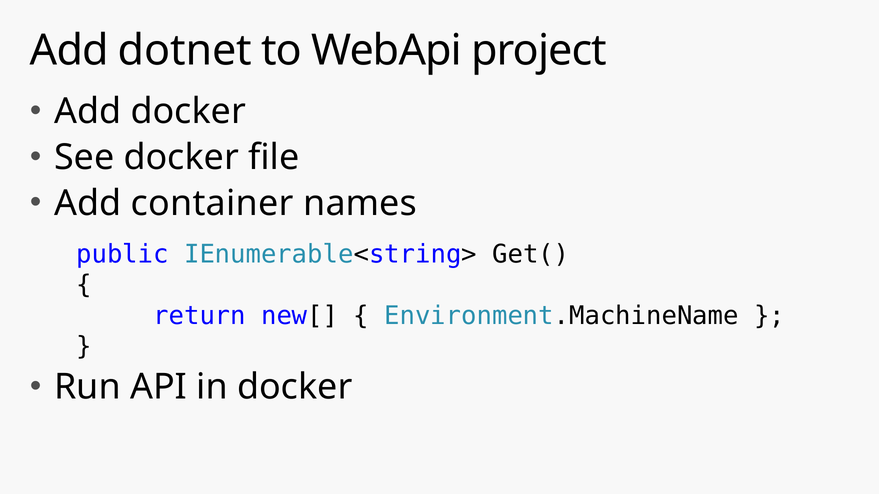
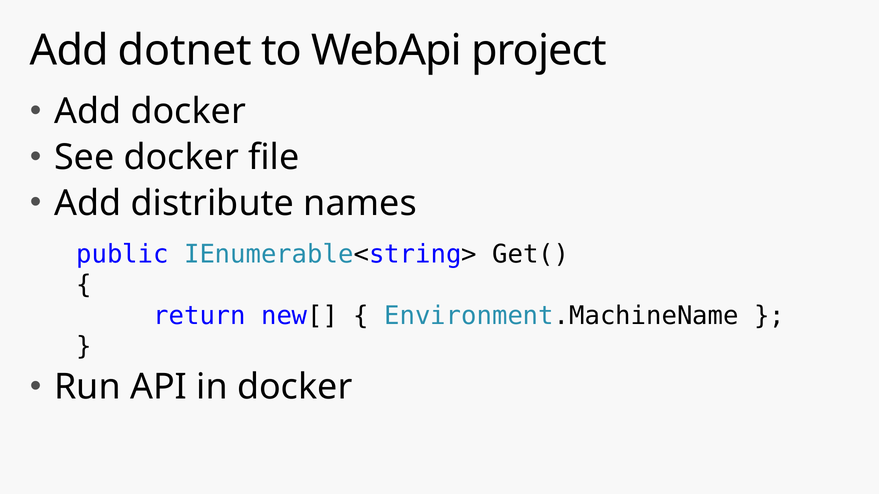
container: container -> distribute
